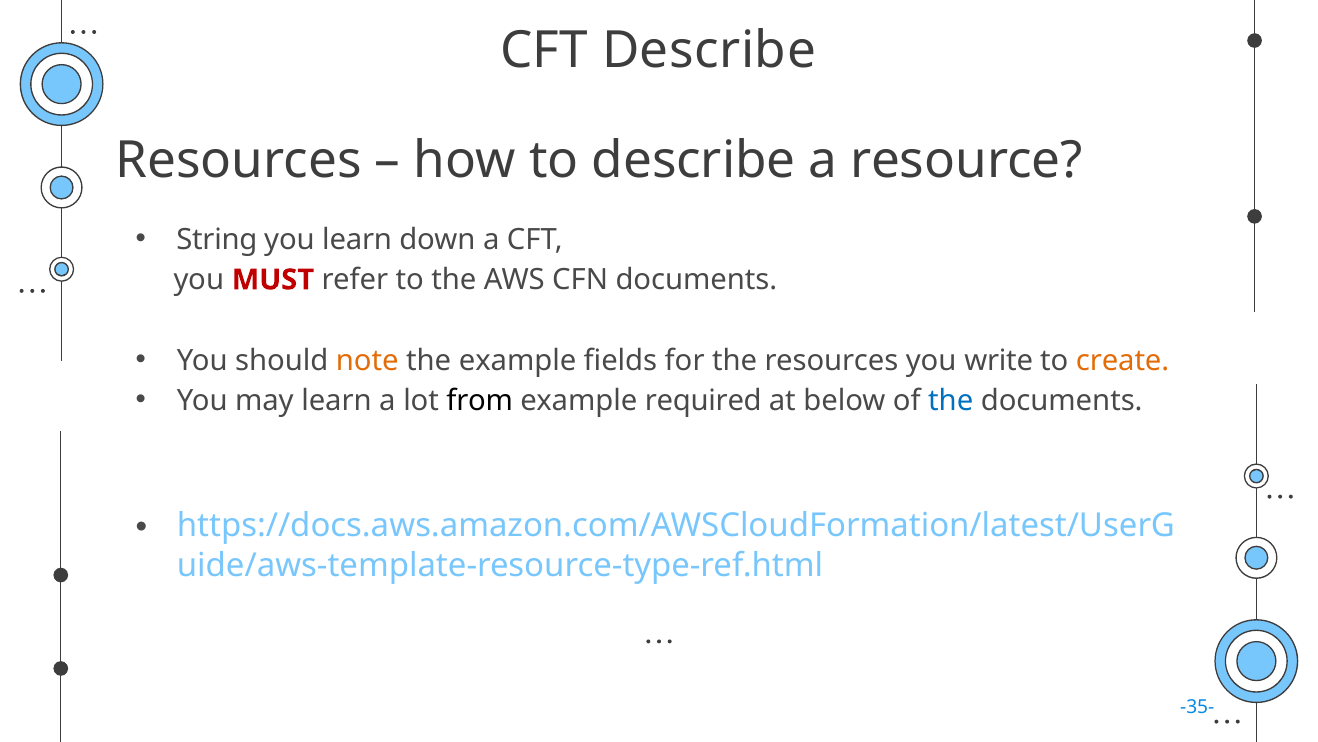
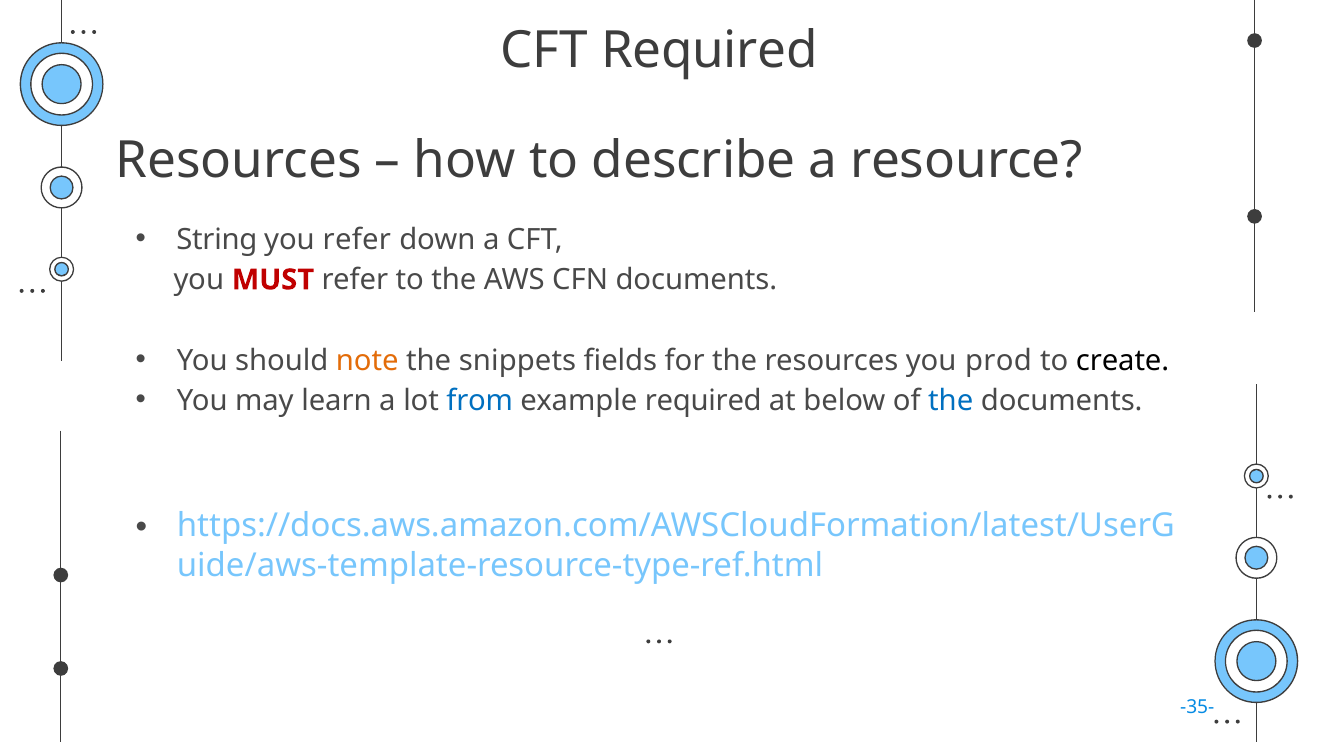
CFT Describe: Describe -> Required
you learn: learn -> refer
the example: example -> snippets
write: write -> prod
create colour: orange -> black
from colour: black -> blue
